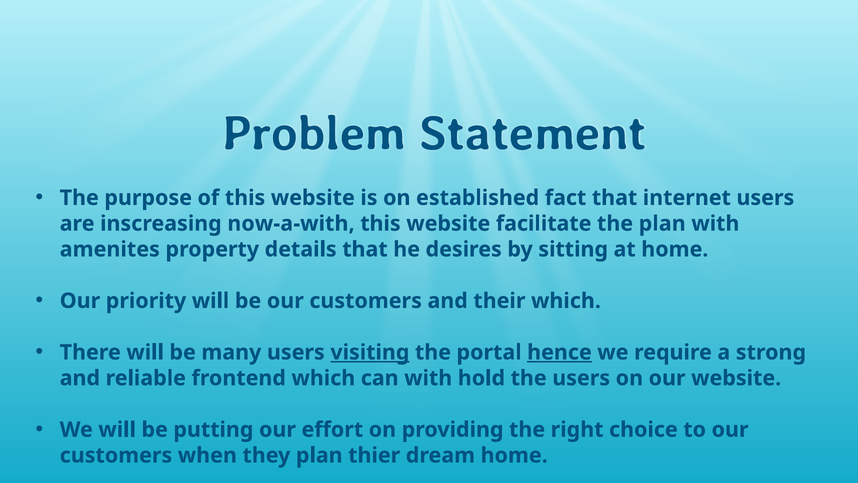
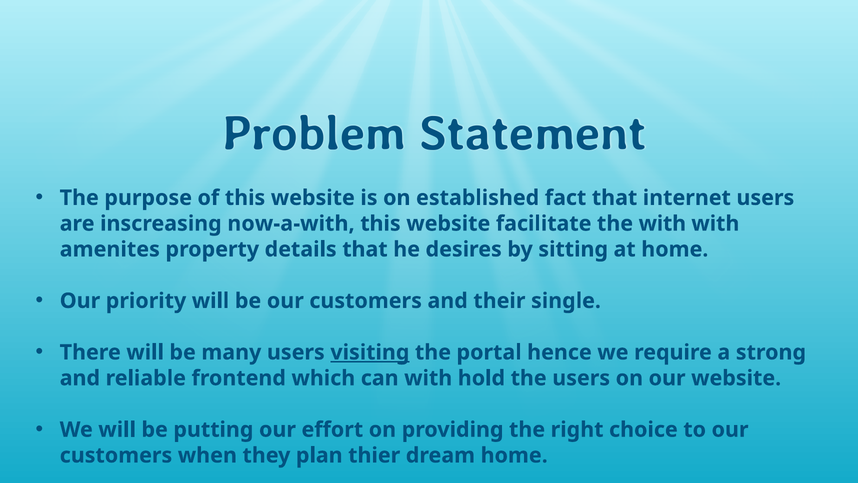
the plan: plan -> with
their which: which -> single
hence underline: present -> none
